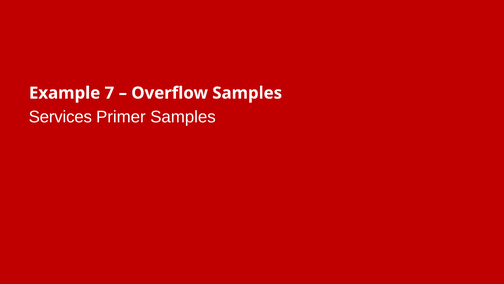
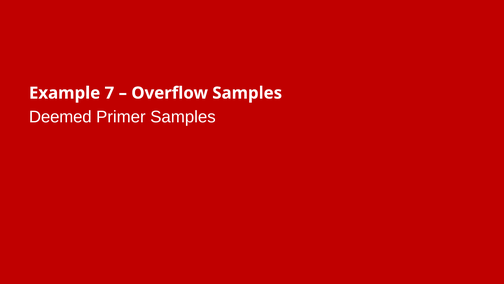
Services: Services -> Deemed
